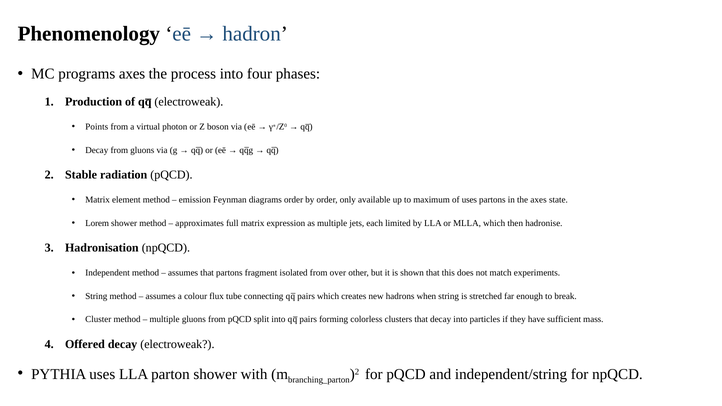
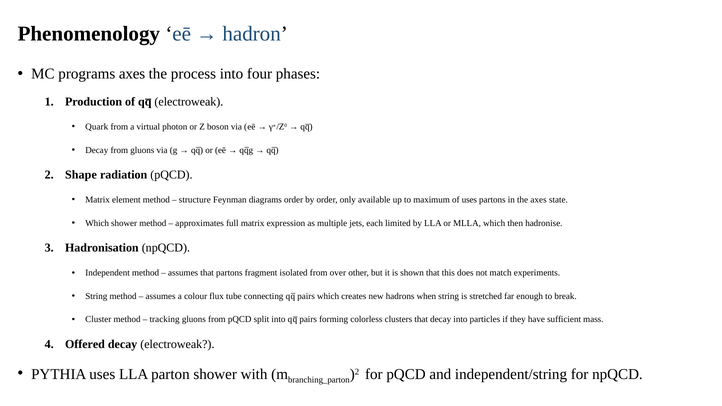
Points: Points -> Quark
Stable: Stable -> Shape
emission: emission -> structure
Lorem at (97, 223): Lorem -> Which
multiple at (165, 320): multiple -> tracking
